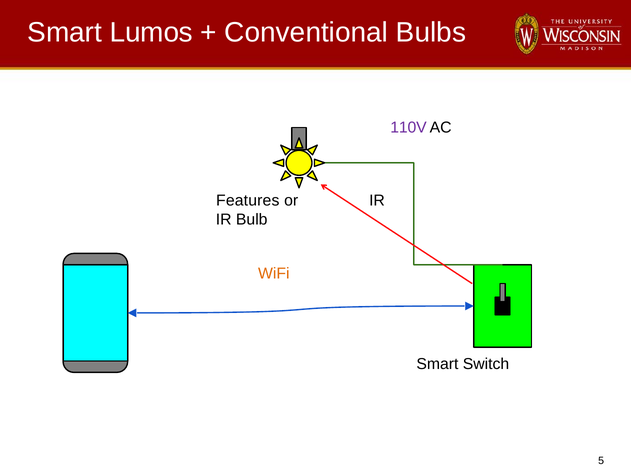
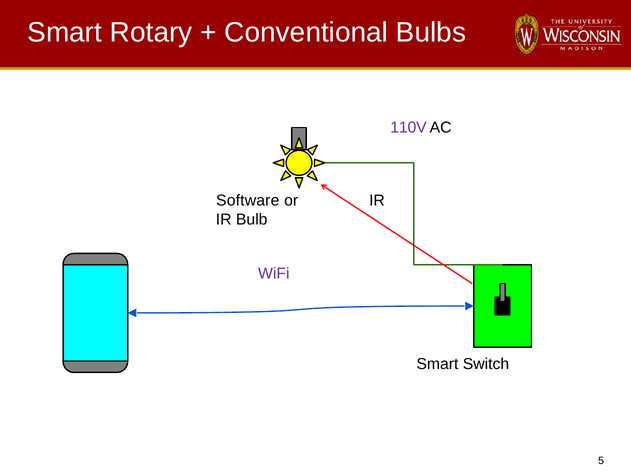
Lumos: Lumos -> Rotary
Features: Features -> Software
WiFi colour: orange -> purple
